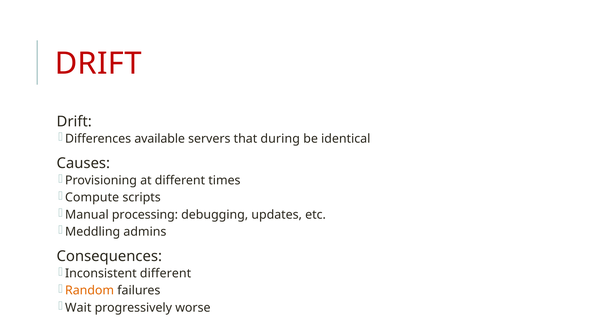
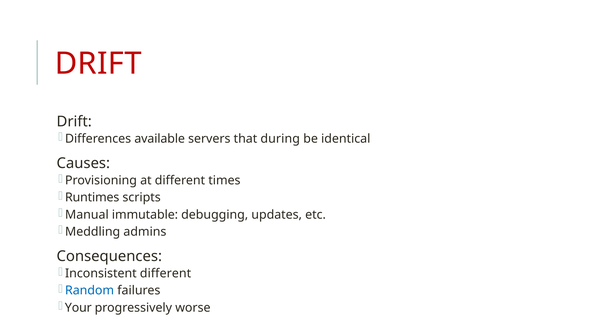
Compute: Compute -> Runtimes
processing: processing -> immutable
Random colour: orange -> blue
Wait: Wait -> Your
